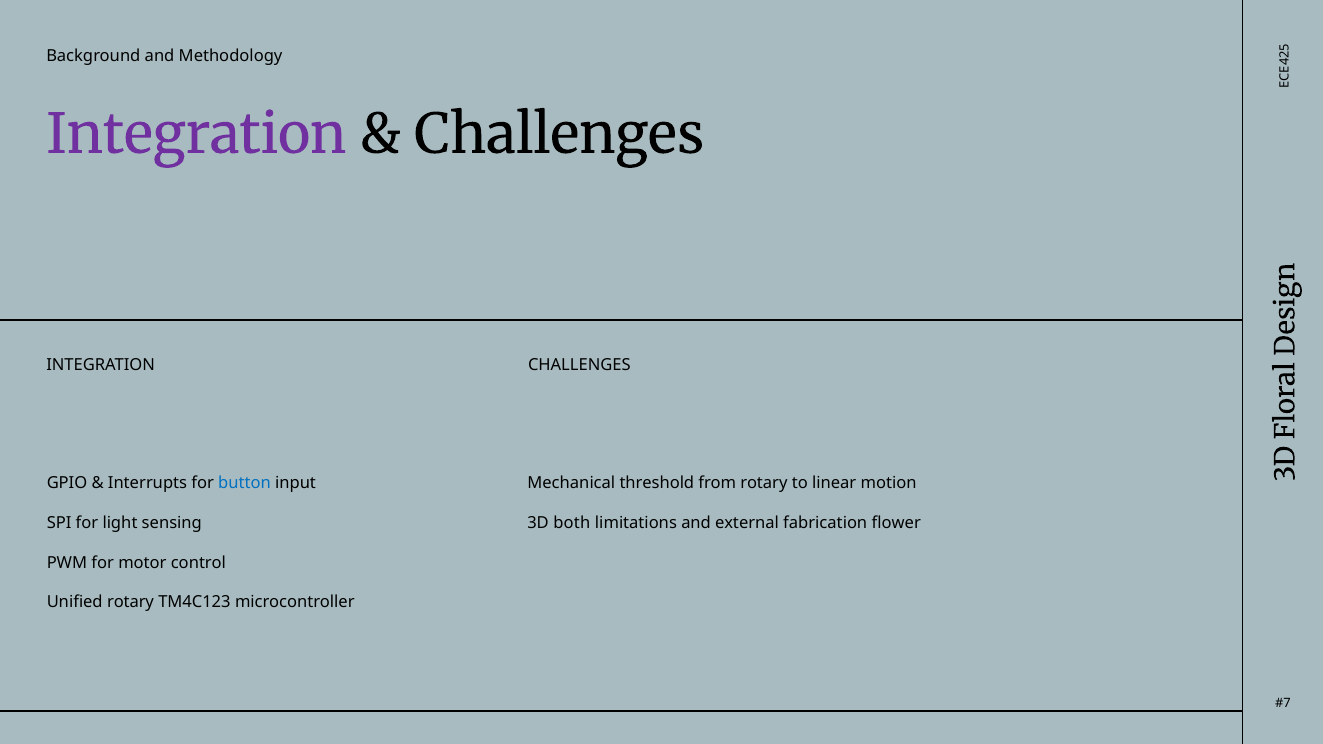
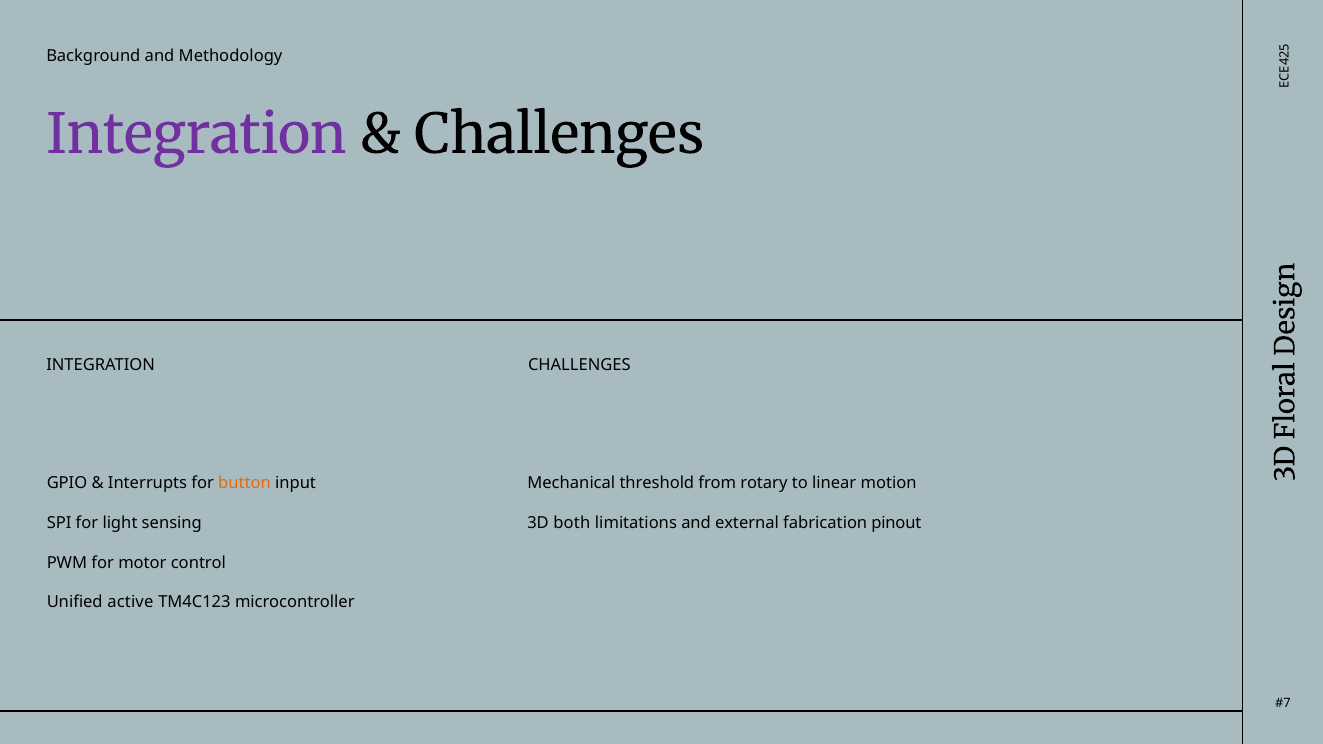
button colour: blue -> orange
flower: flower -> pinout
Unified rotary: rotary -> active
